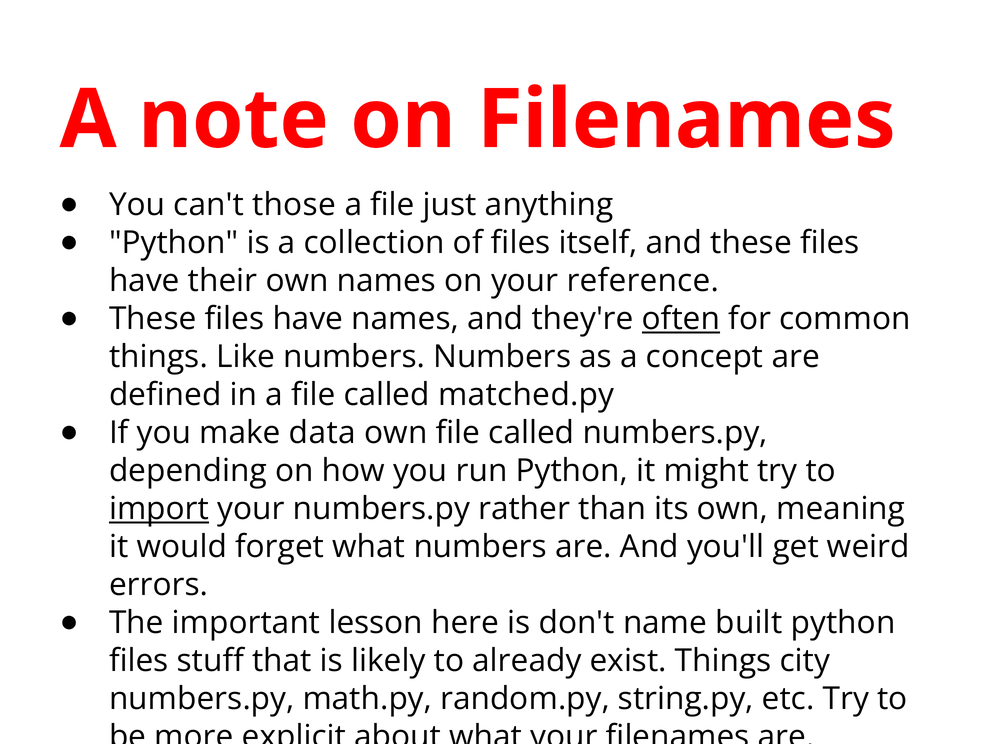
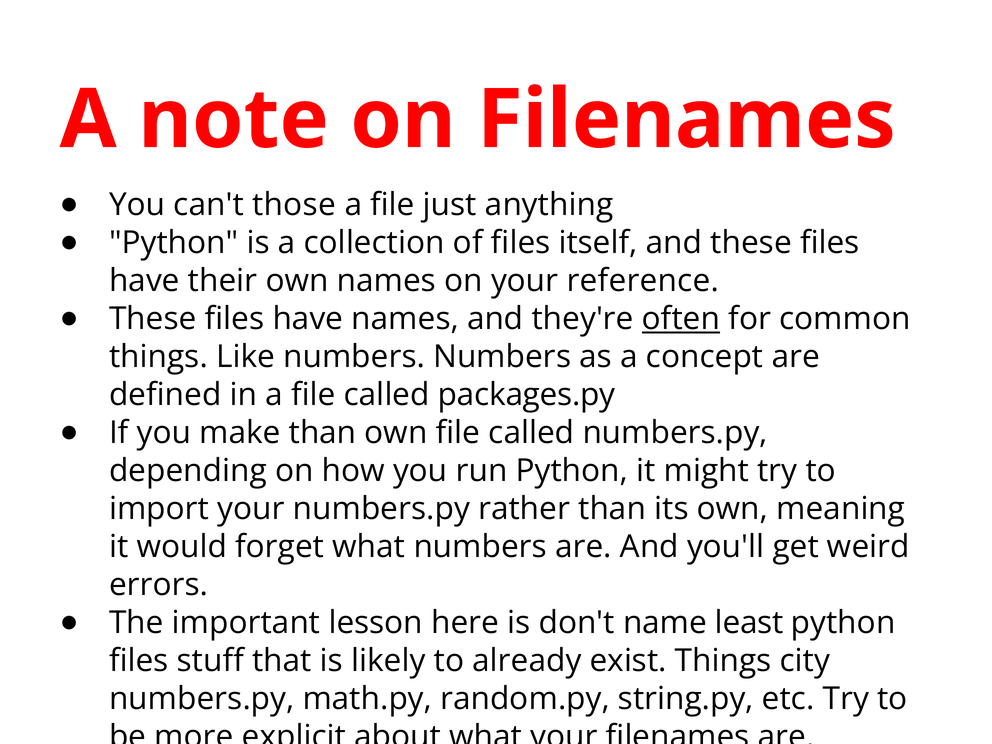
matched.py: matched.py -> packages.py
make data: data -> than
import underline: present -> none
built: built -> least
